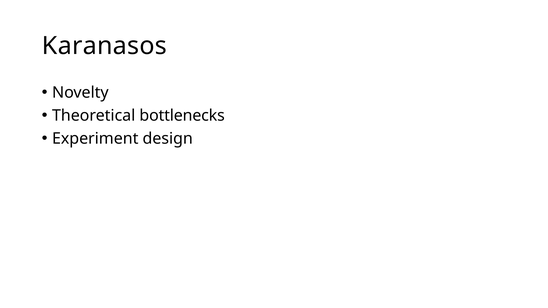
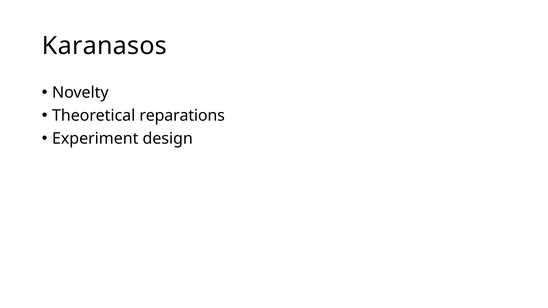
bottlenecks: bottlenecks -> reparations
